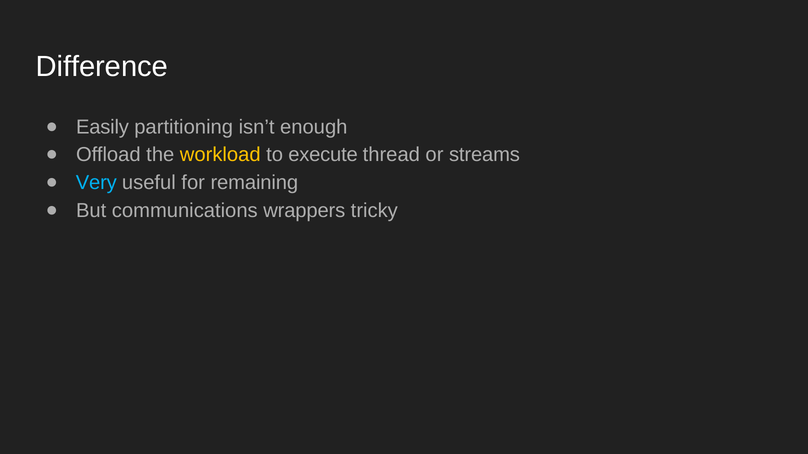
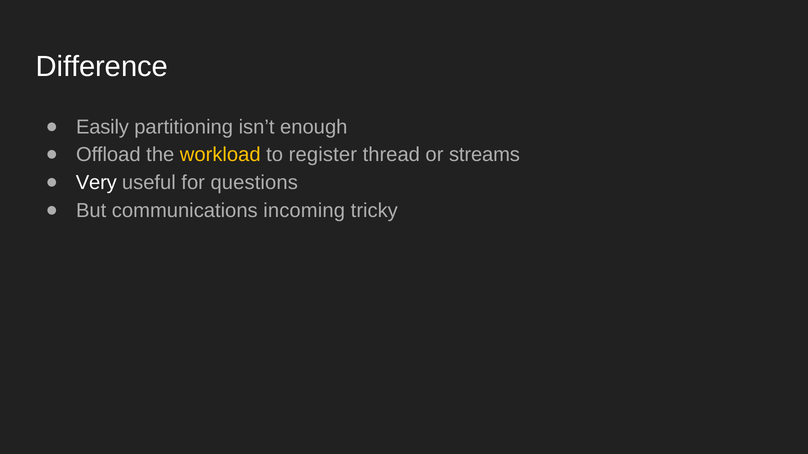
execute: execute -> register
Very colour: light blue -> white
remaining: remaining -> questions
wrappers: wrappers -> incoming
